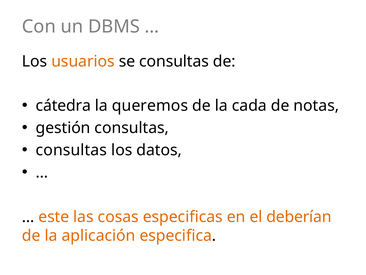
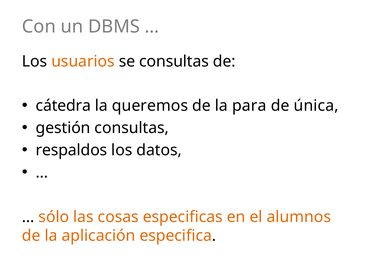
cada: cada -> para
notas: notas -> única
consultas at (71, 150): consultas -> respaldos
este: este -> sólo
deberían: deberían -> alumnos
